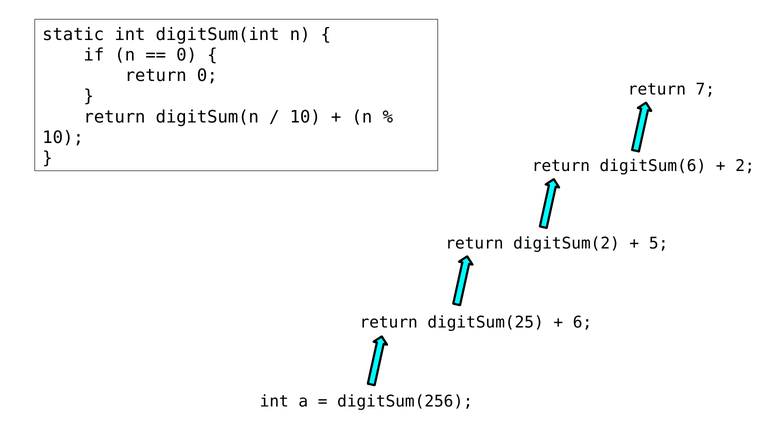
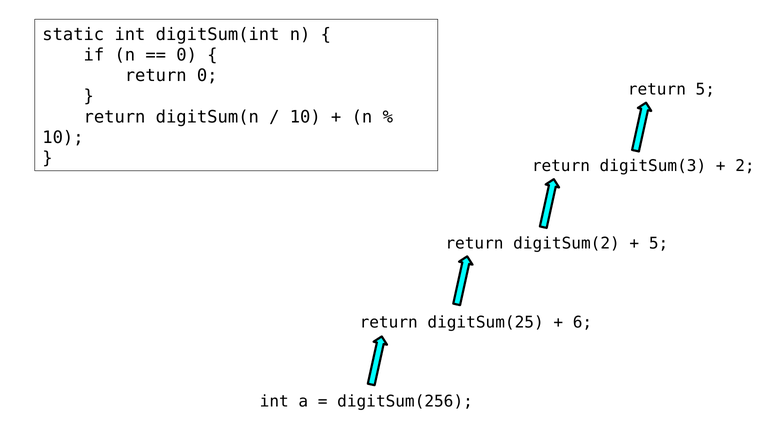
return 7: 7 -> 5
digitSum(6: digitSum(6 -> digitSum(3
